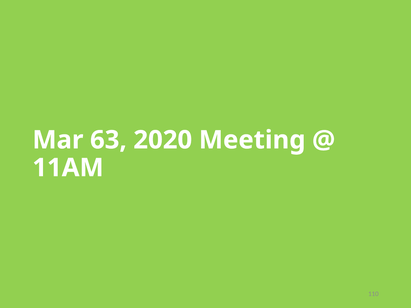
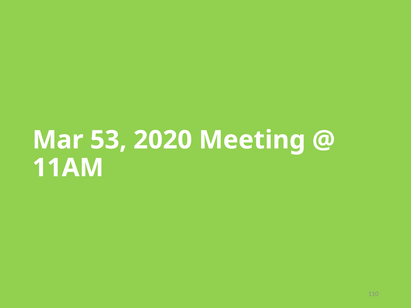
63: 63 -> 53
